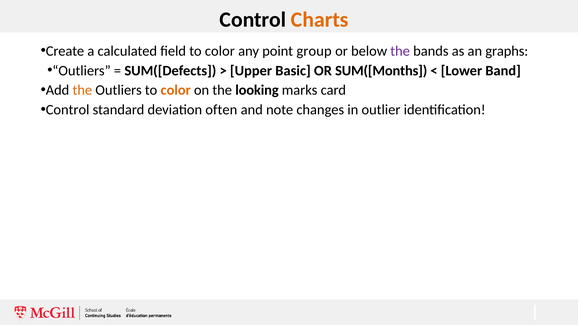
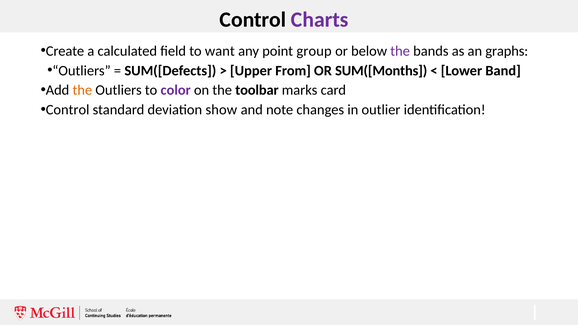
Charts colour: orange -> purple
field to color: color -> want
Basic: Basic -> From
color at (176, 90) colour: orange -> purple
looking: looking -> toolbar
often: often -> show
